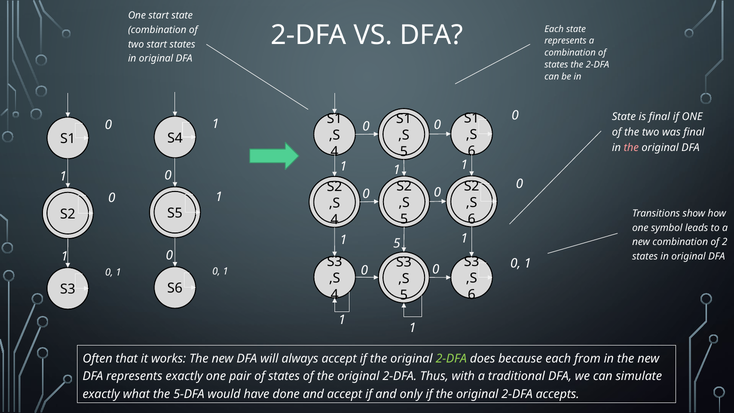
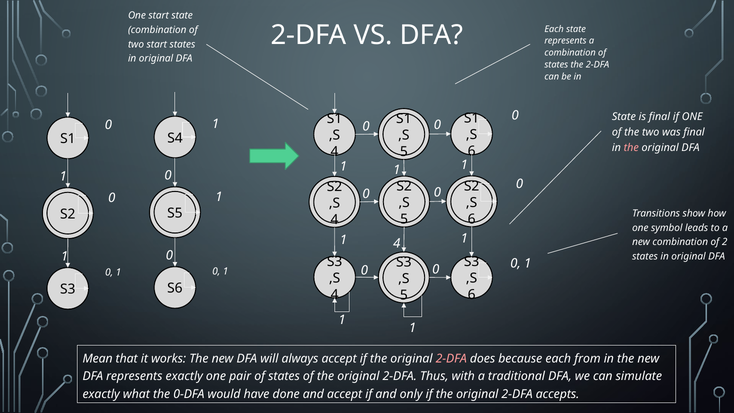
1 5: 5 -> 4
Often: Often -> Mean
2-DFA at (451, 359) colour: light green -> pink
5-DFA: 5-DFA -> 0-DFA
